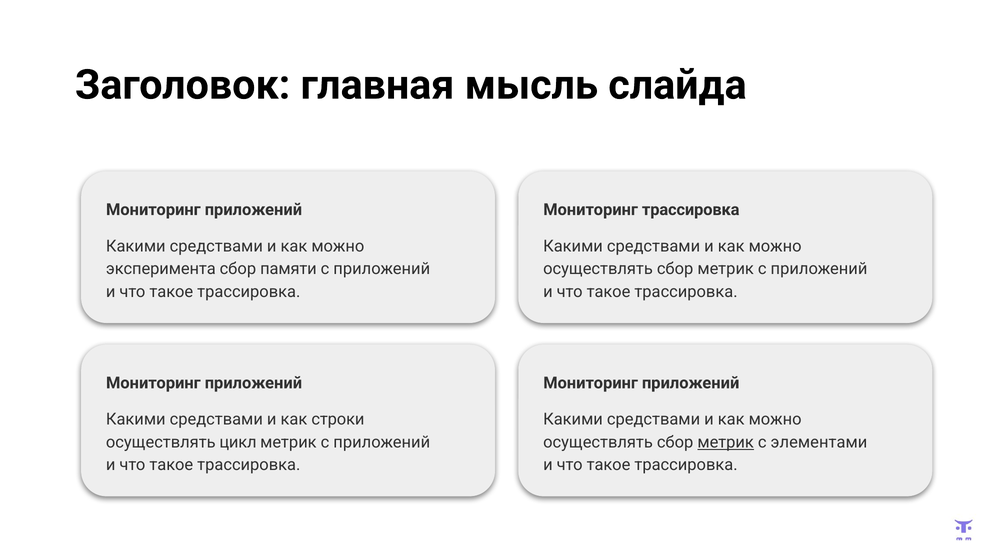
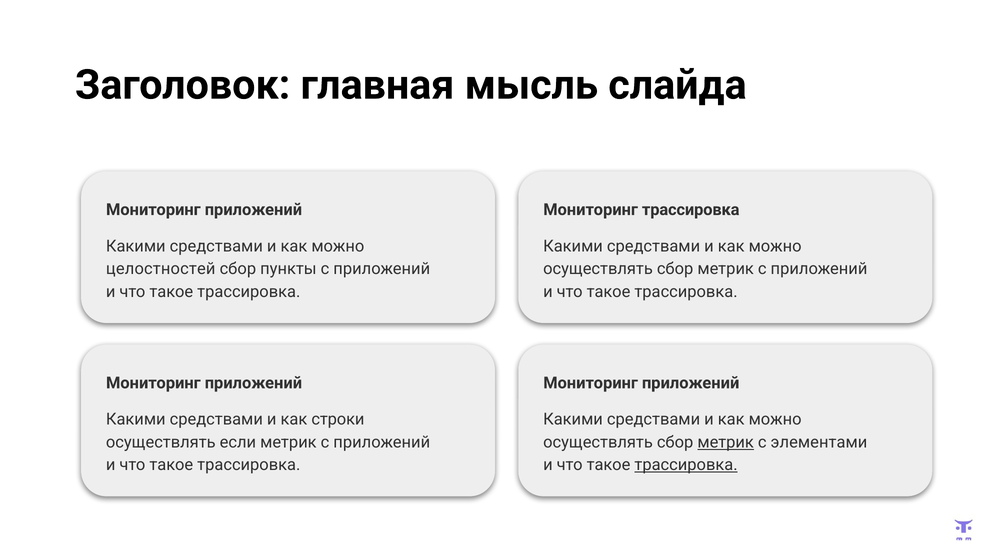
эксперимента: эксперимента -> целостностей
памяти: памяти -> пункты
цикл: цикл -> если
трассировка at (686, 465) underline: none -> present
